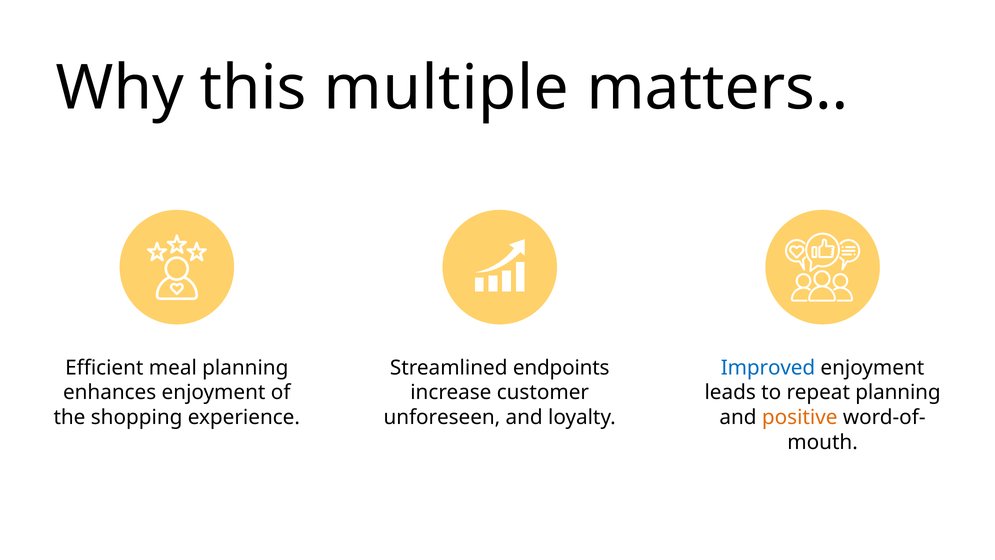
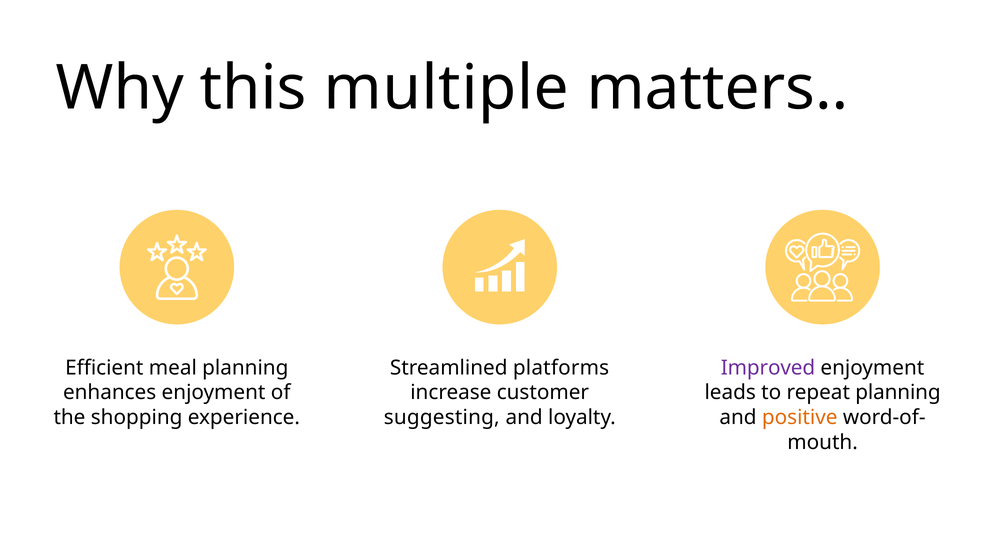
endpoints: endpoints -> platforms
Improved colour: blue -> purple
unforeseen: unforeseen -> suggesting
